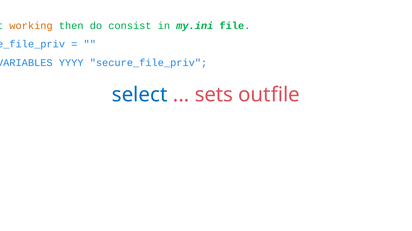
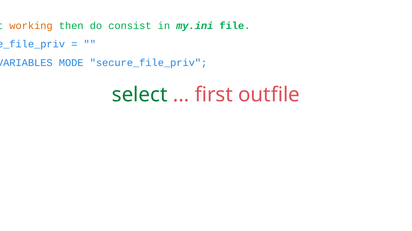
YYYY: YYYY -> MODE
select colour: blue -> green
sets: sets -> first
